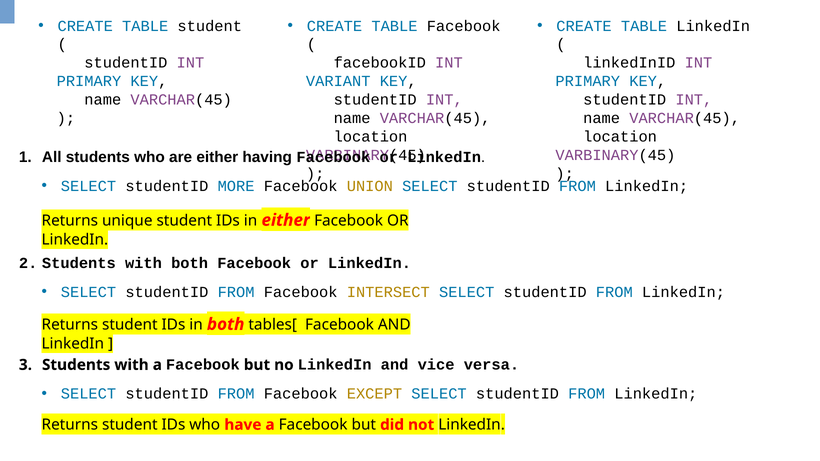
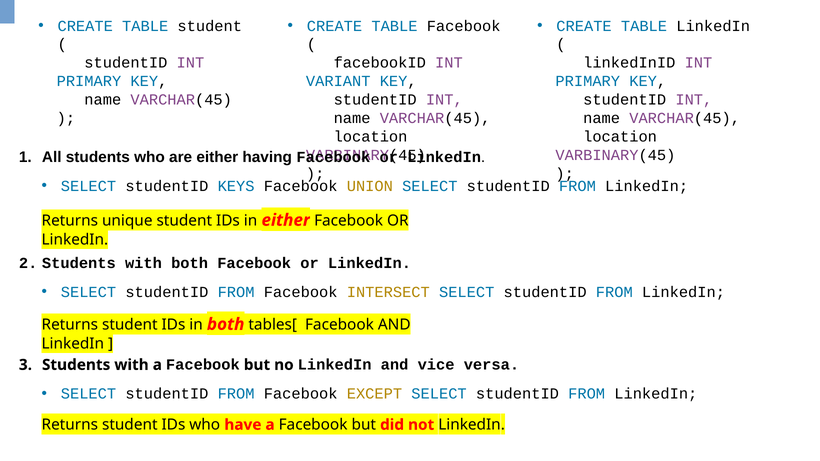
MORE: MORE -> KEYS
